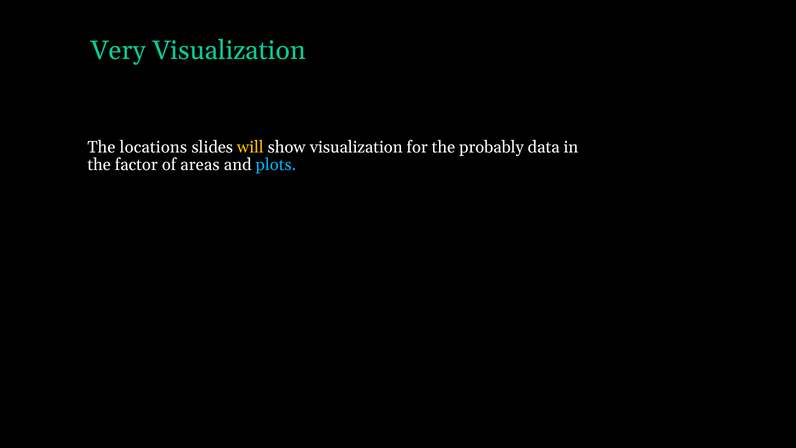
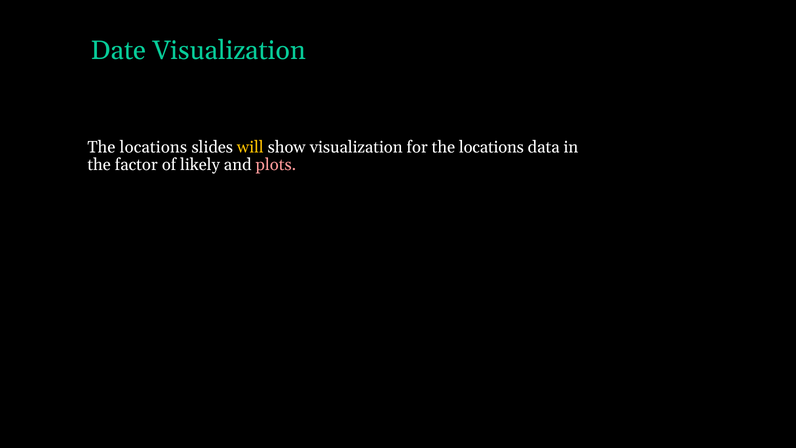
Very: Very -> Date
for the probably: probably -> locations
areas: areas -> likely
plots colour: light blue -> pink
